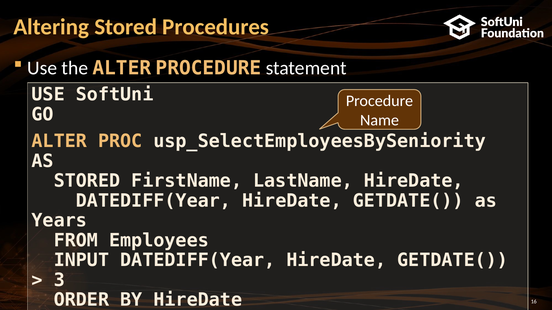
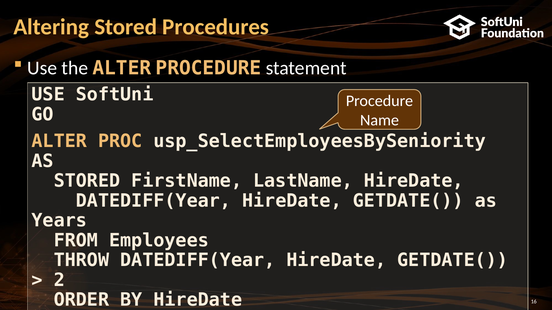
INPUT: INPUT -> THROW
3: 3 -> 2
